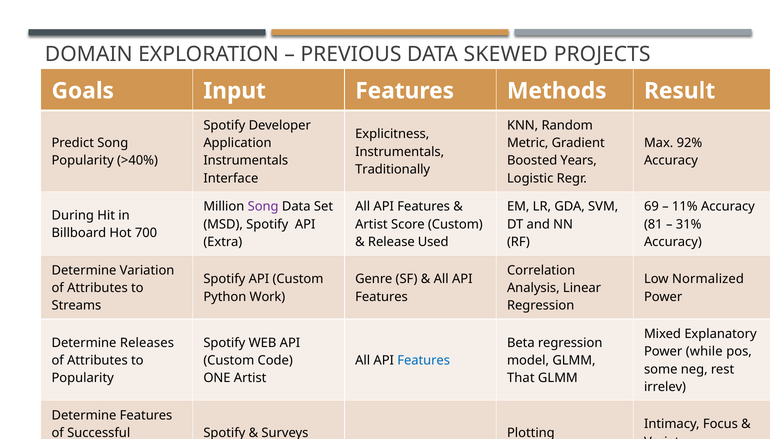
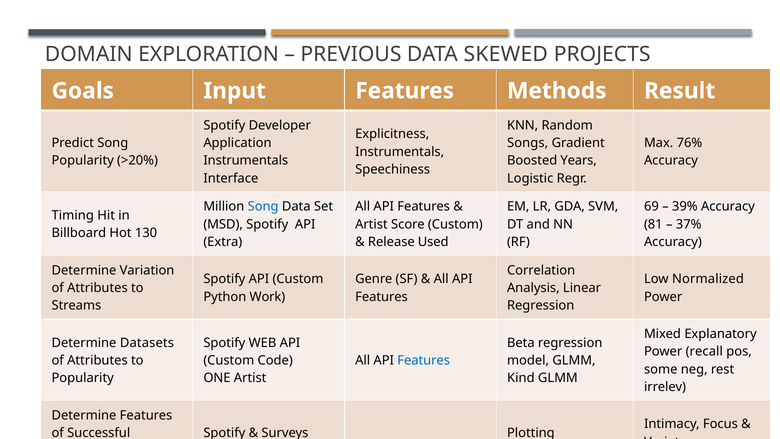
Metric: Metric -> Songs
92%: 92% -> 76%
>40%: >40% -> >20%
Traditionally: Traditionally -> Speechiness
Song at (263, 206) colour: purple -> blue
11%: 11% -> 39%
During: During -> Timing
31%: 31% -> 37%
700: 700 -> 130
Releases: Releases -> Datasets
while: while -> recall
That: That -> Kind
